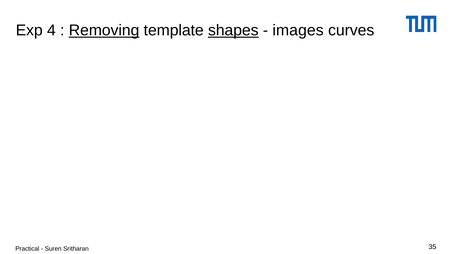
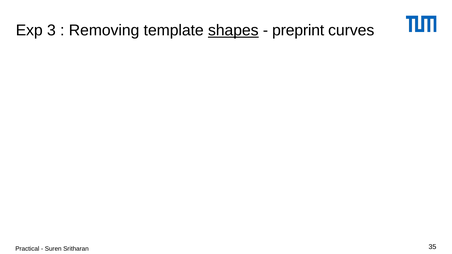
4: 4 -> 3
Removing underline: present -> none
images: images -> preprint
